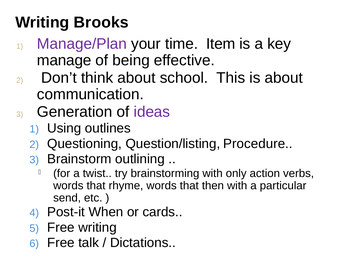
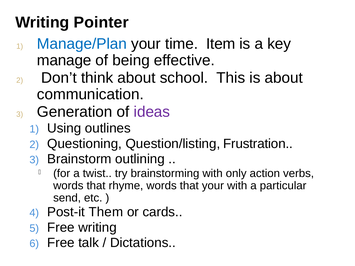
Brooks: Brooks -> Pointer
Manage/Plan colour: purple -> blue
Procedure: Procedure -> Frustration
that then: then -> your
When: When -> Them
